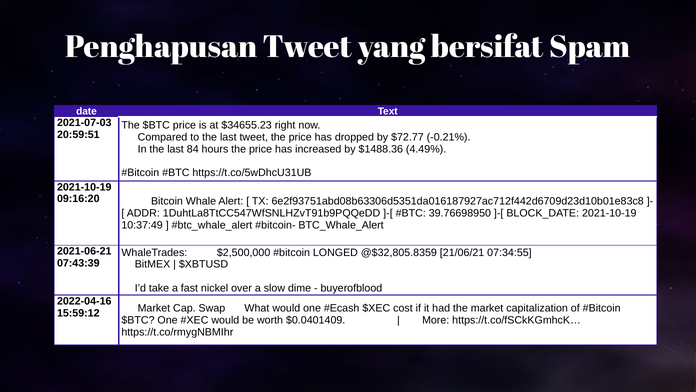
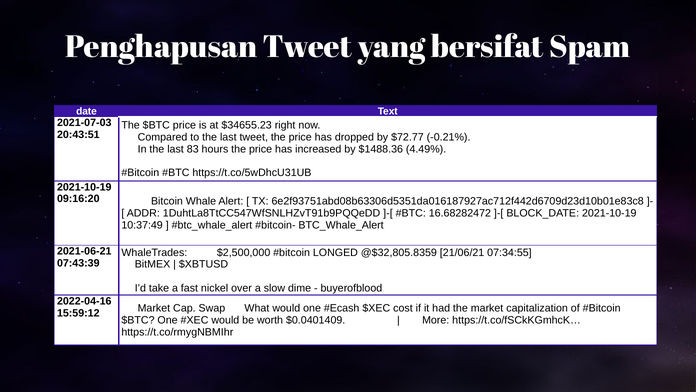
20:59:51: 20:59:51 -> 20:43:51
84: 84 -> 83
39.76698950: 39.76698950 -> 16.68282472
